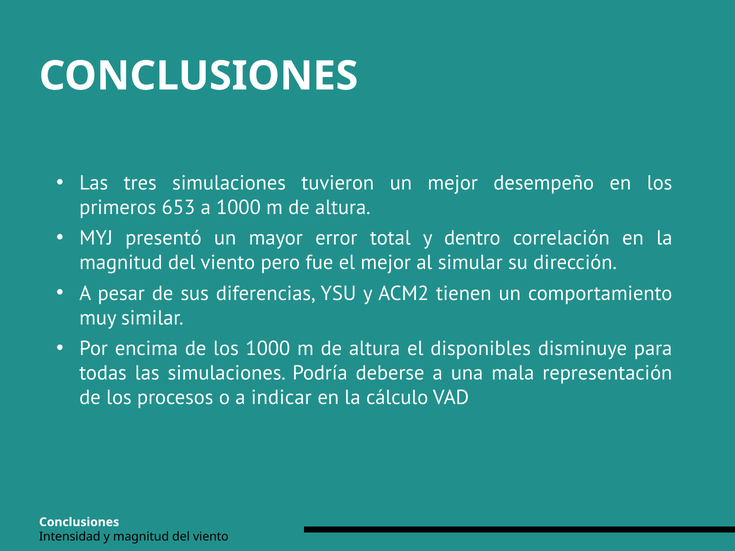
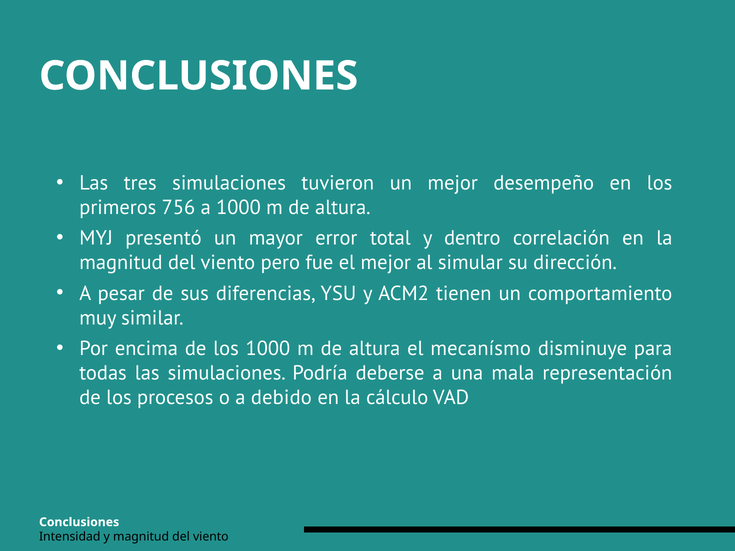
653: 653 -> 756
disponibles: disponibles -> mecanísmo
indicar: indicar -> debido
